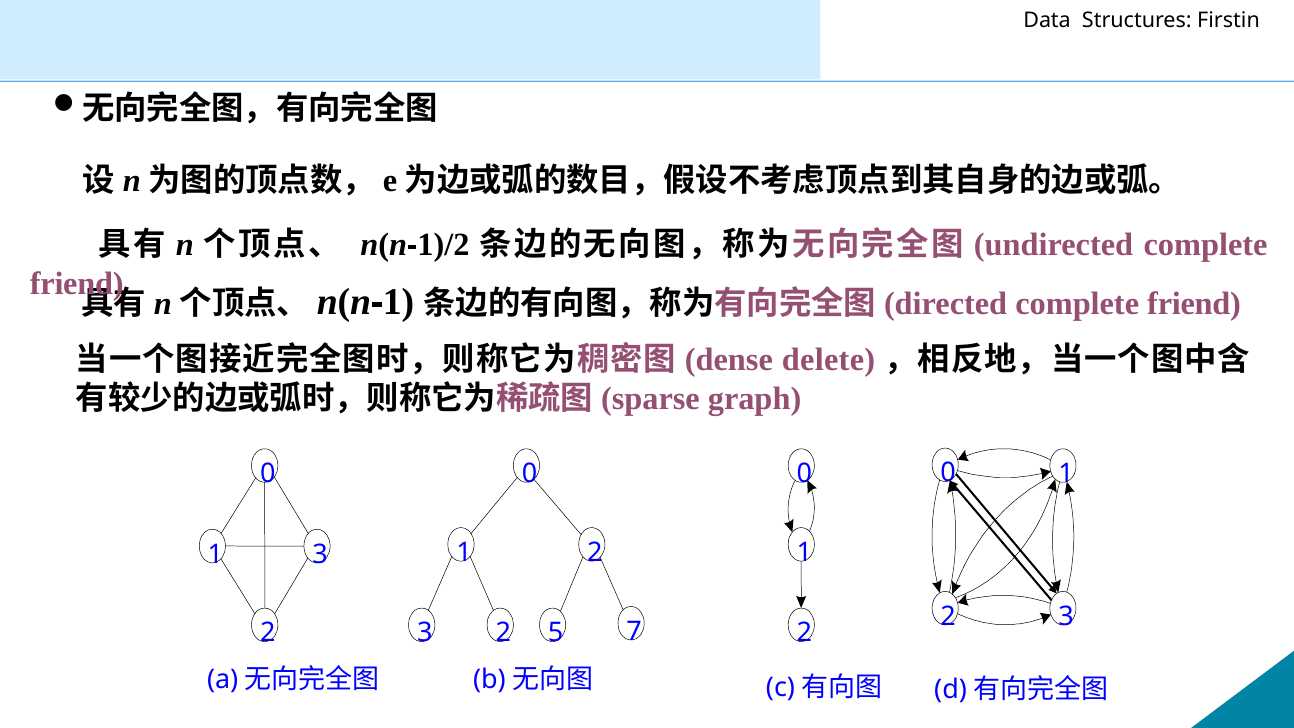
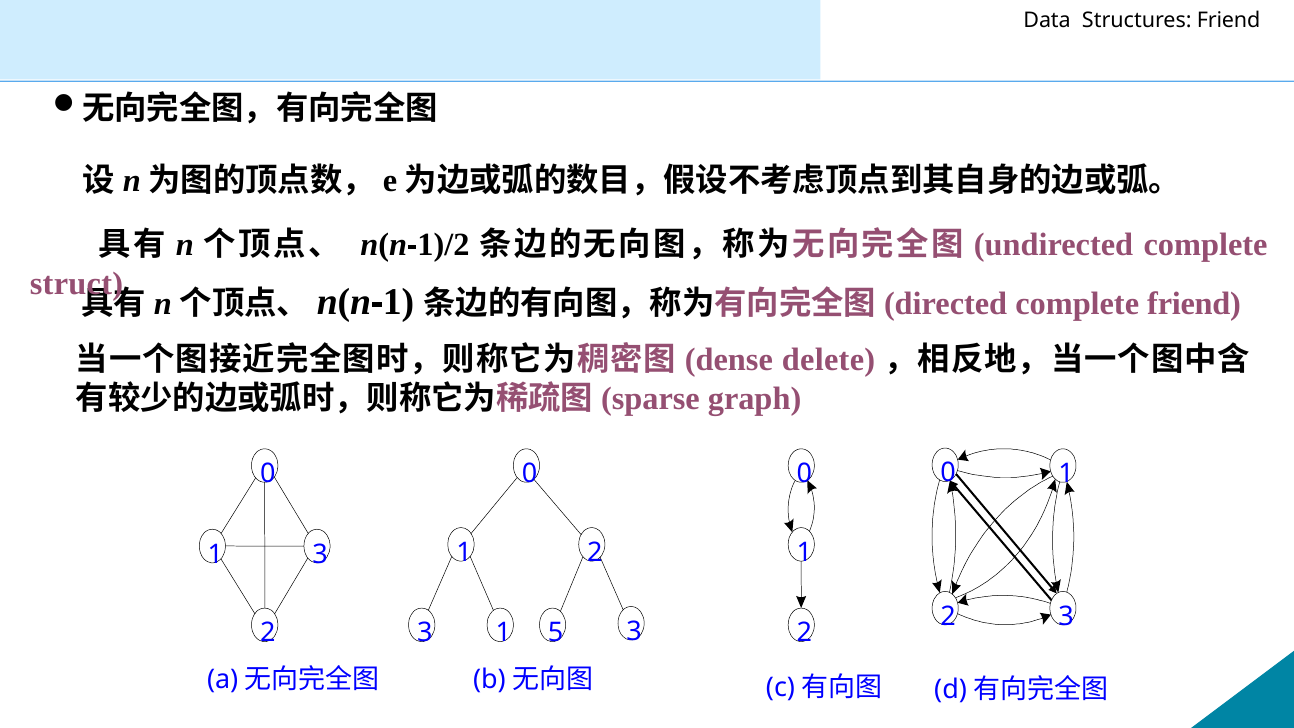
Firstin at (1229, 20): Firstin -> Friend
friend at (77, 284): friend -> struct
2 at (503, 633): 2 -> 1
5 7: 7 -> 3
